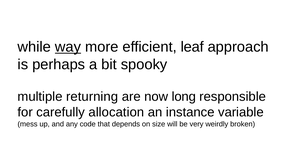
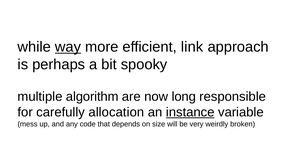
leaf: leaf -> link
returning: returning -> algorithm
instance underline: none -> present
